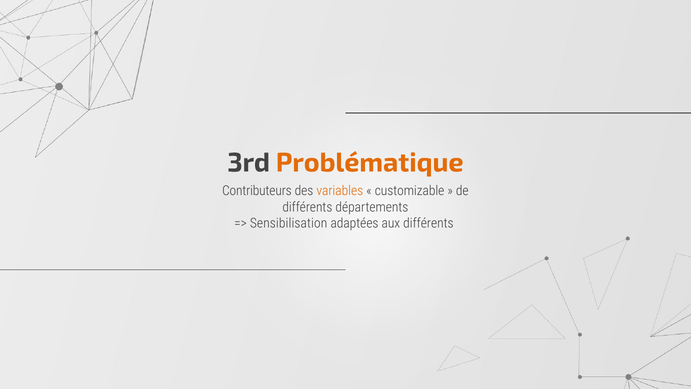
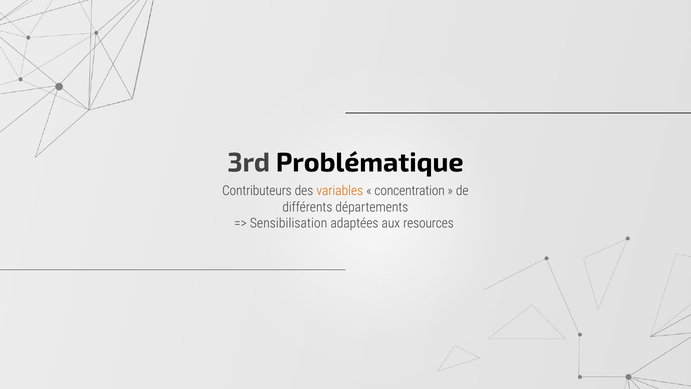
Problématique colour: orange -> black
customizable: customizable -> concentration
aux différents: différents -> resources
